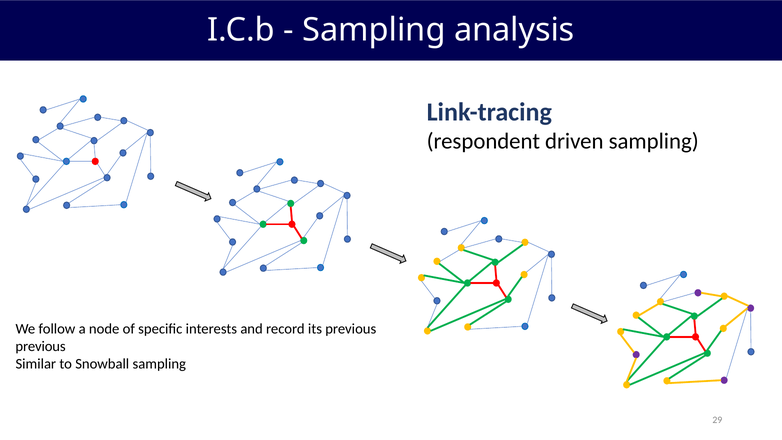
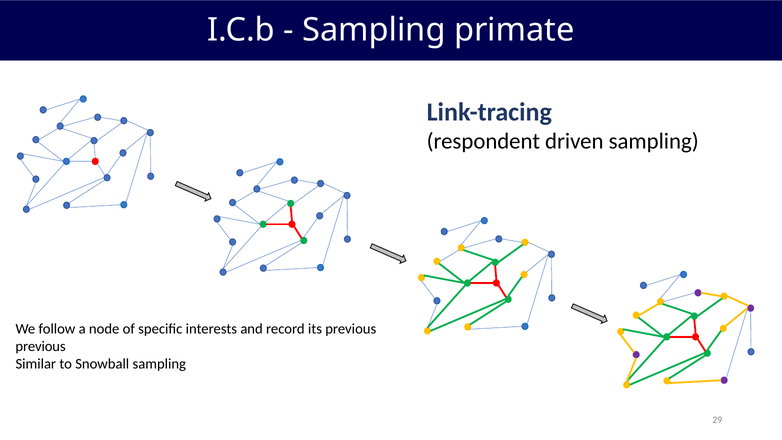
analysis: analysis -> primate
